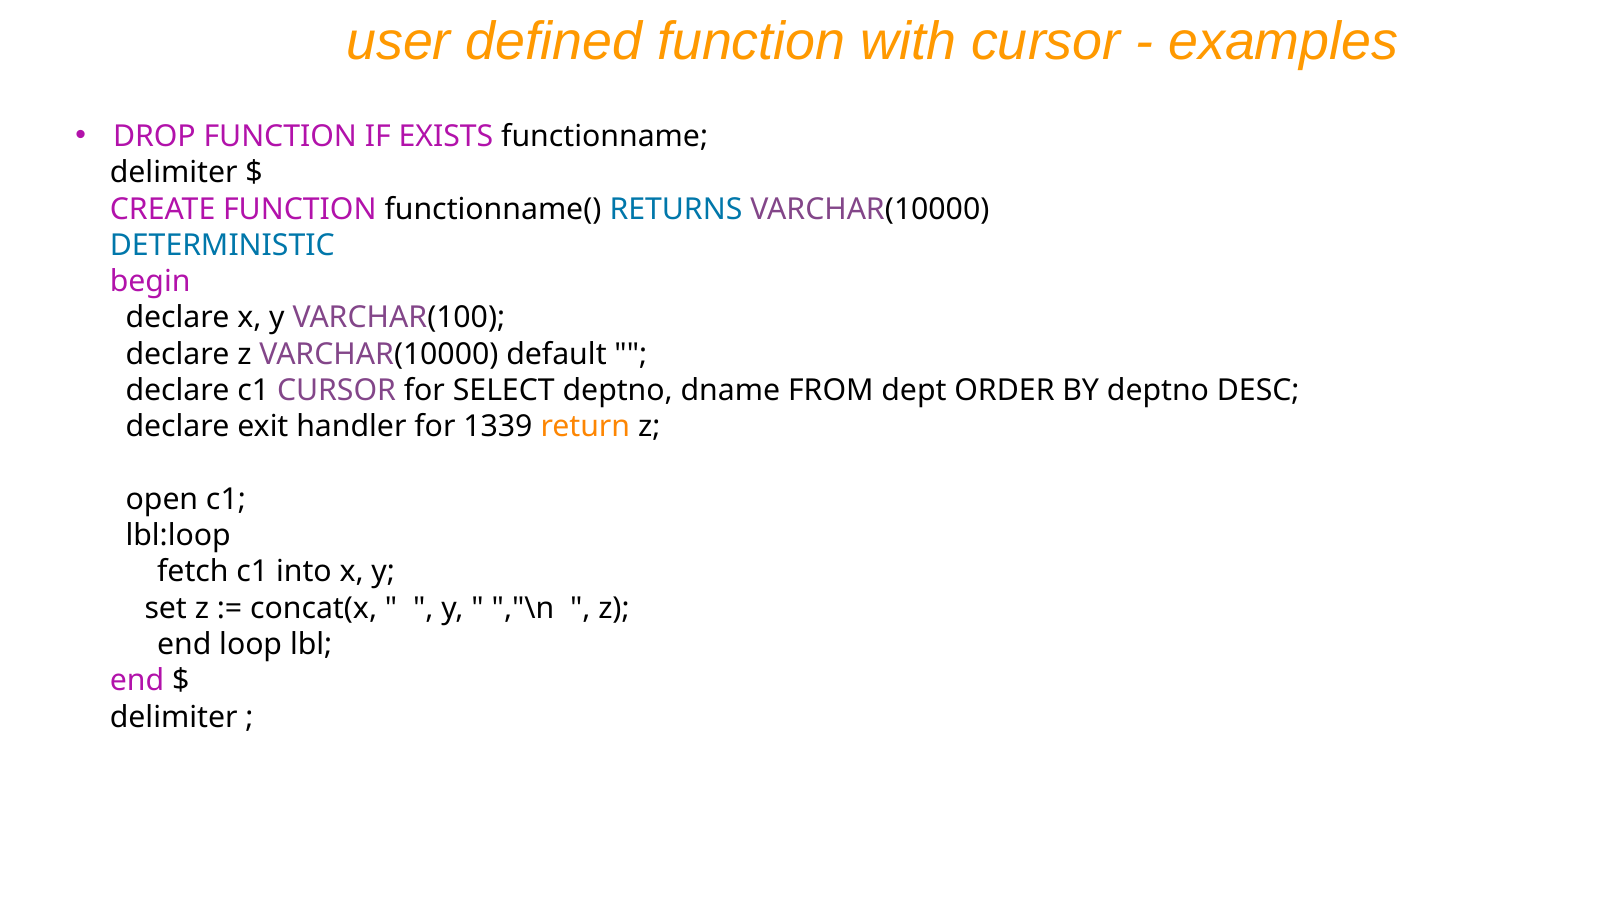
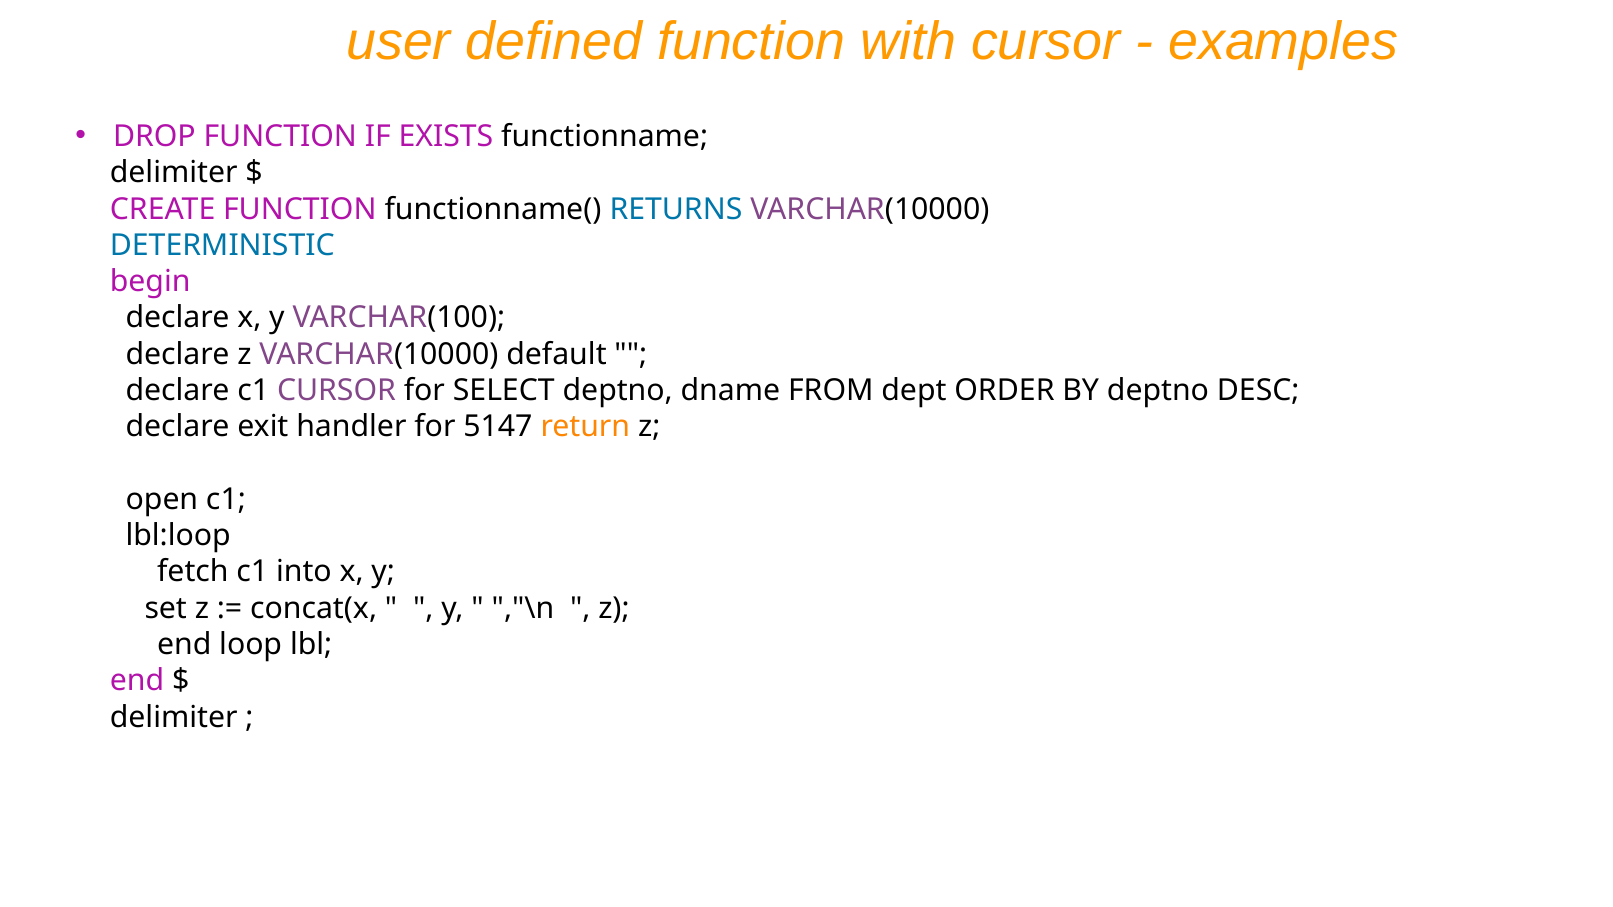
1339: 1339 -> 5147
